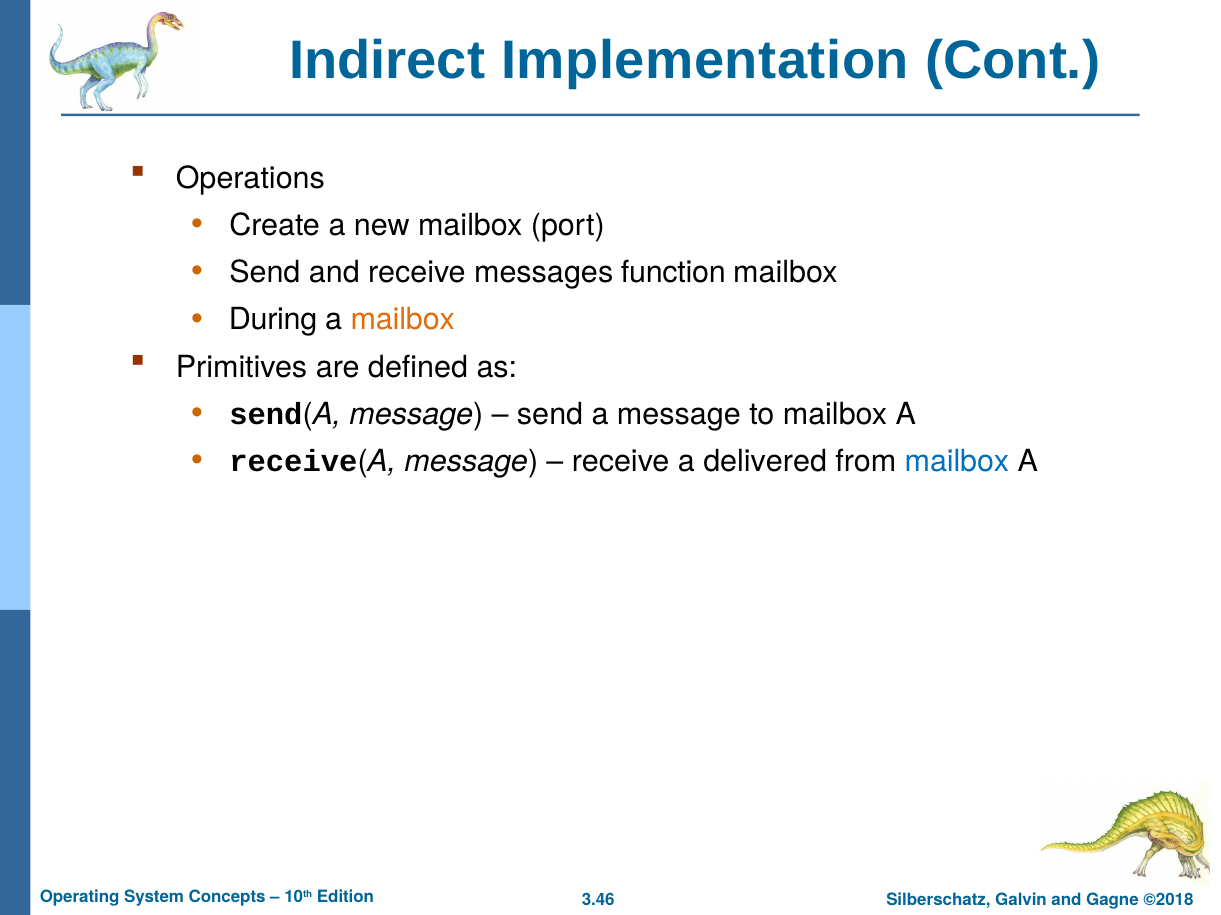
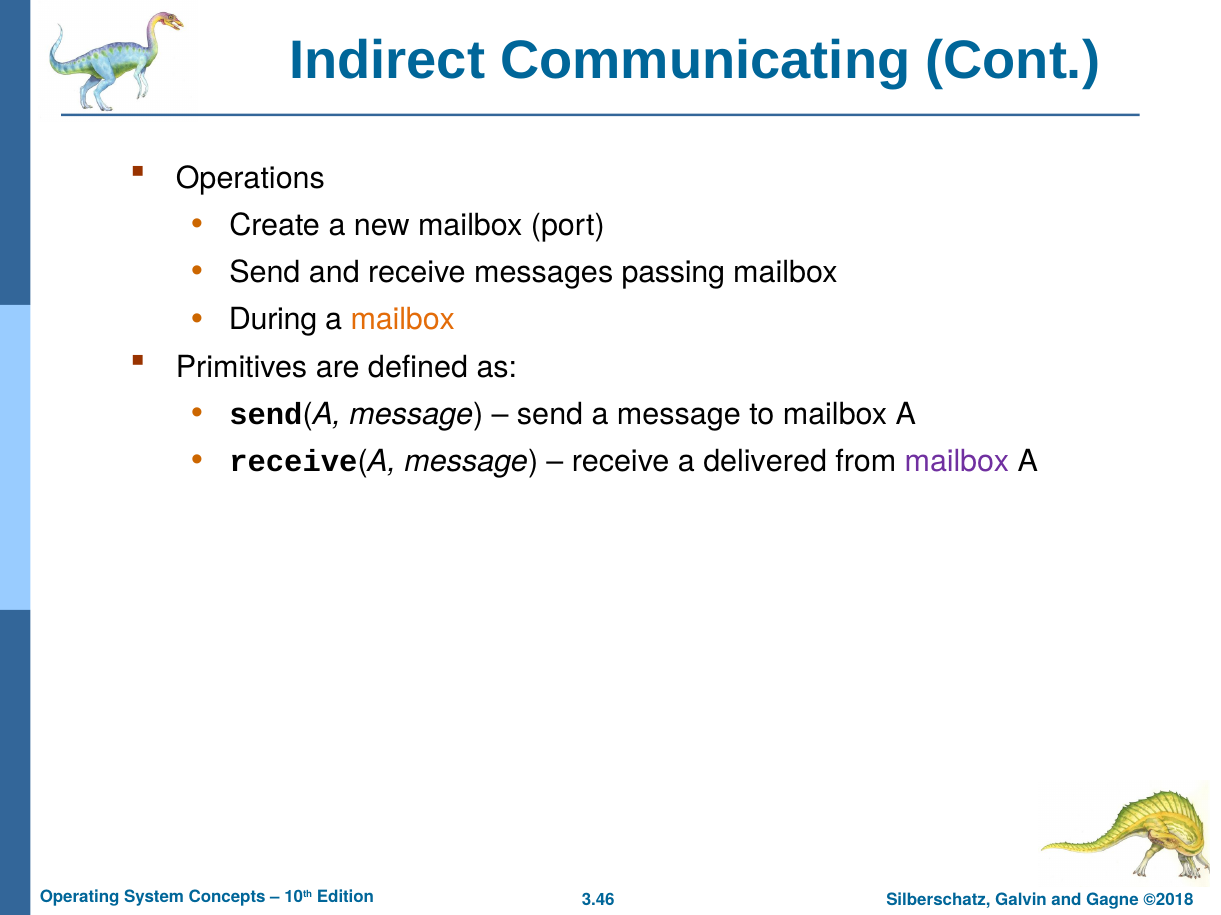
Implementation: Implementation -> Communicating
function: function -> passing
mailbox at (957, 462) colour: blue -> purple
